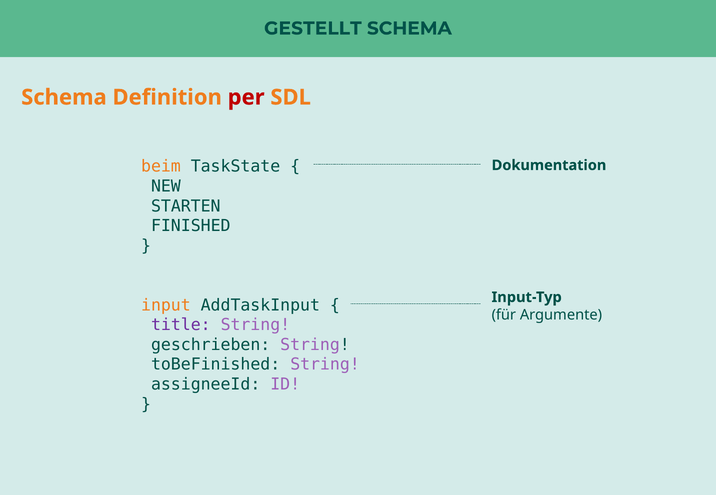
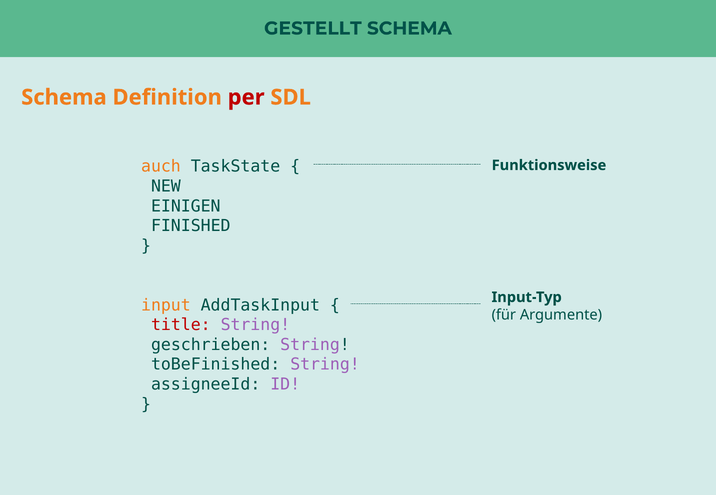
beim: beim -> auch
Dokumentation: Dokumentation -> Funktionsweise
STARTEN: STARTEN -> EINIGEN
title colour: purple -> red
